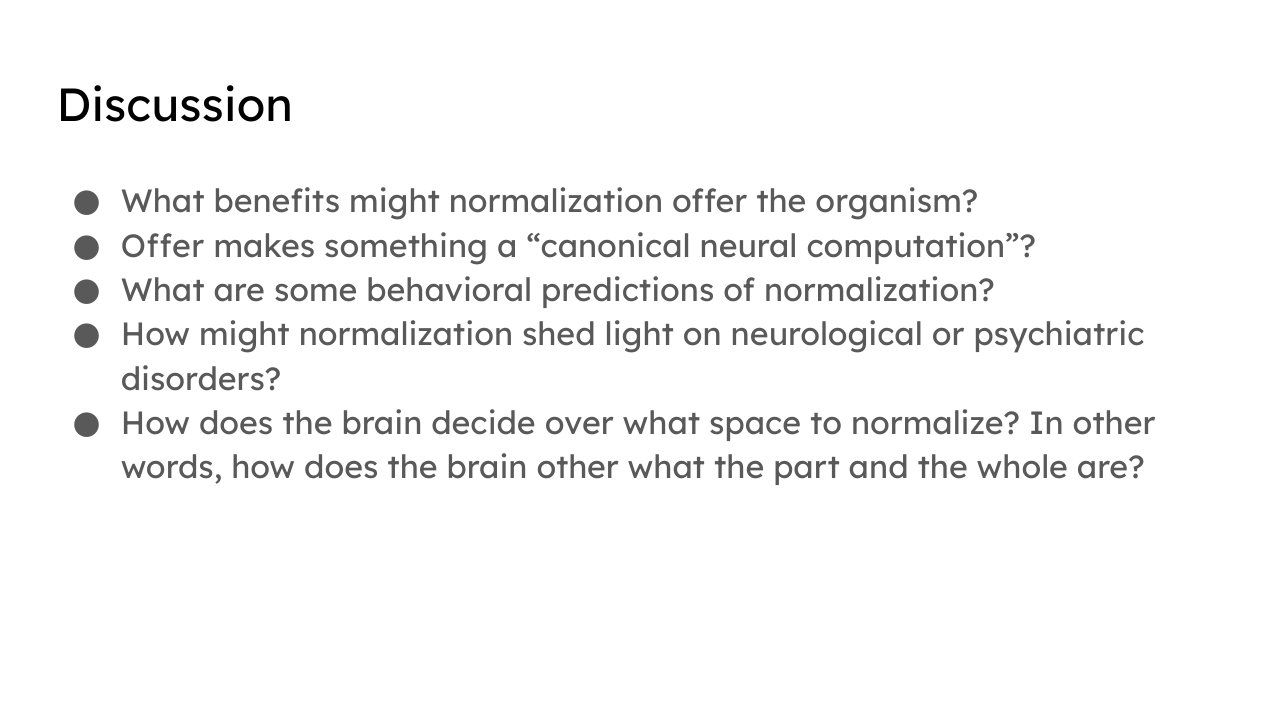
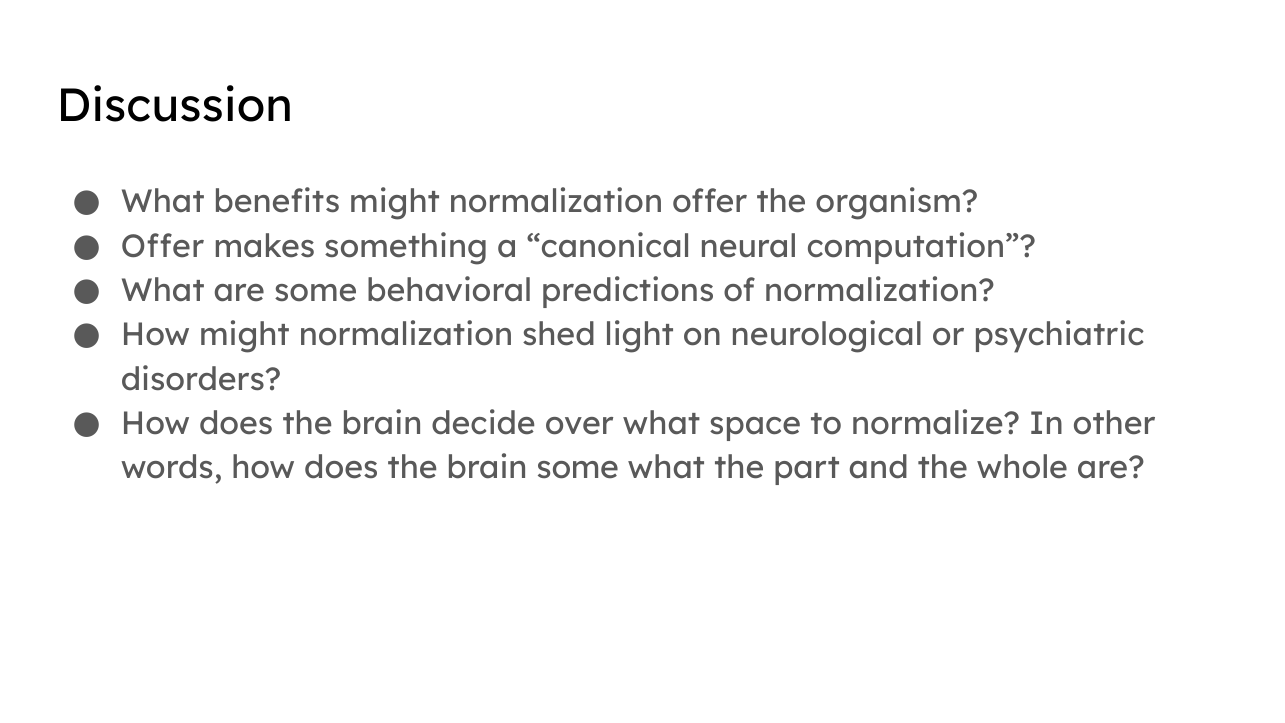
brain other: other -> some
